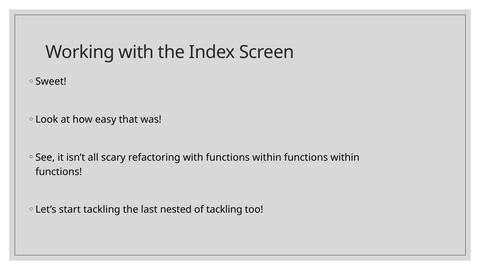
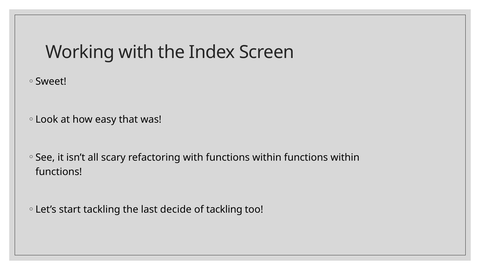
nested: nested -> decide
